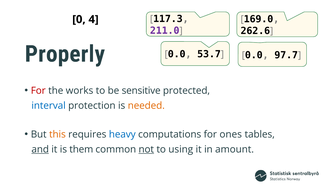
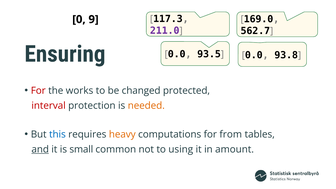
4: 4 -> 9
262.6: 262.6 -> 562.7
Properly: Properly -> Ensuring
53.7: 53.7 -> 93.5
97.7: 97.7 -> 93.8
sensitive: sensitive -> changed
interval colour: blue -> red
this colour: orange -> blue
heavy colour: blue -> orange
ones: ones -> from
them: them -> small
not underline: present -> none
